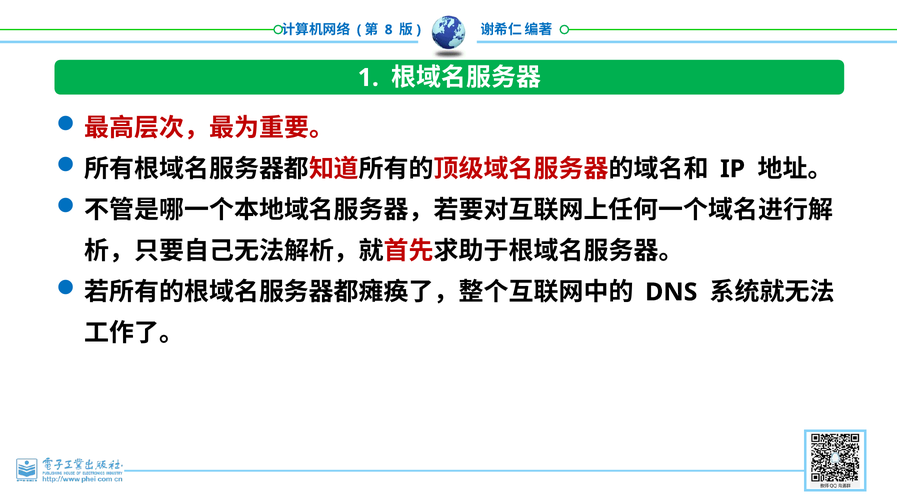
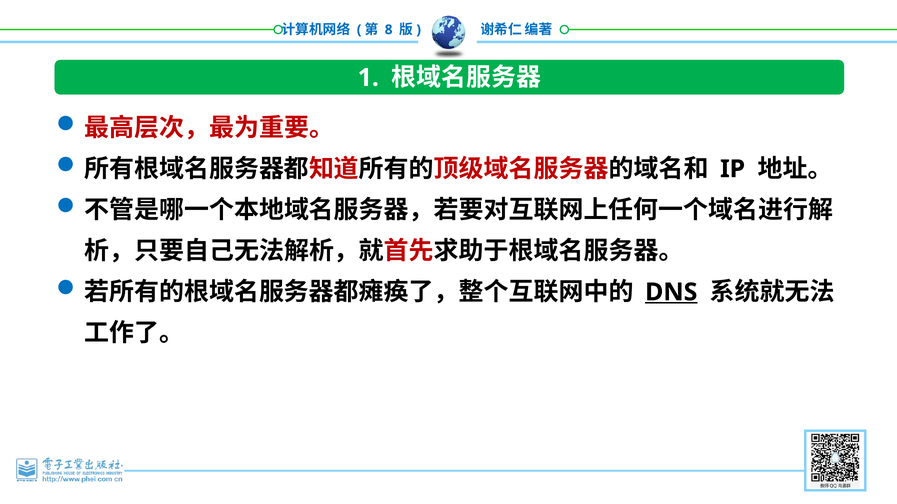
DNS underline: none -> present
